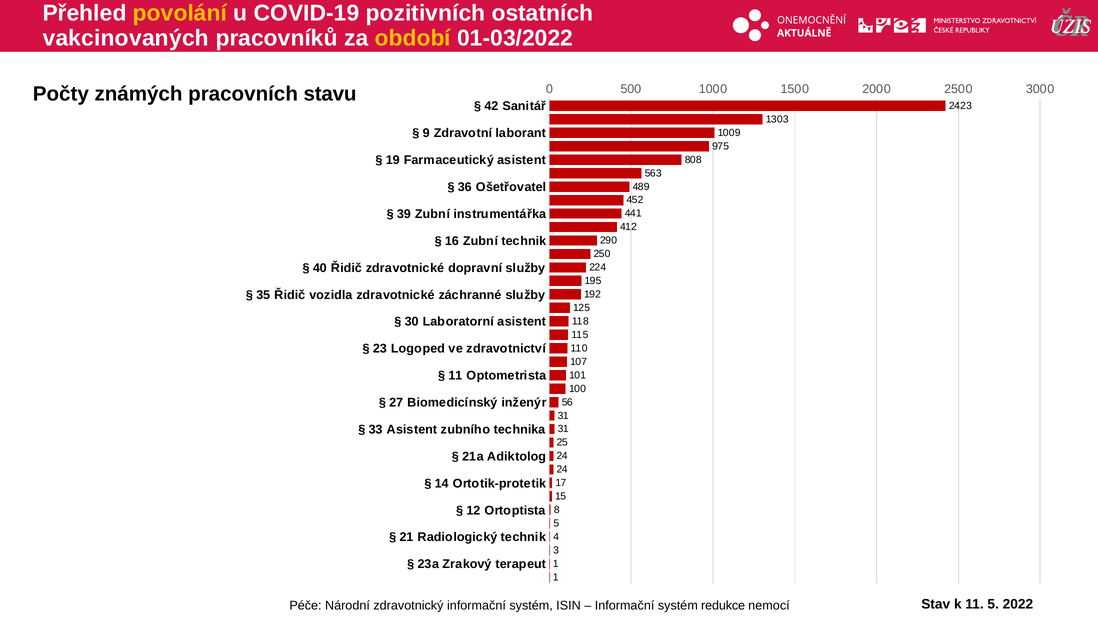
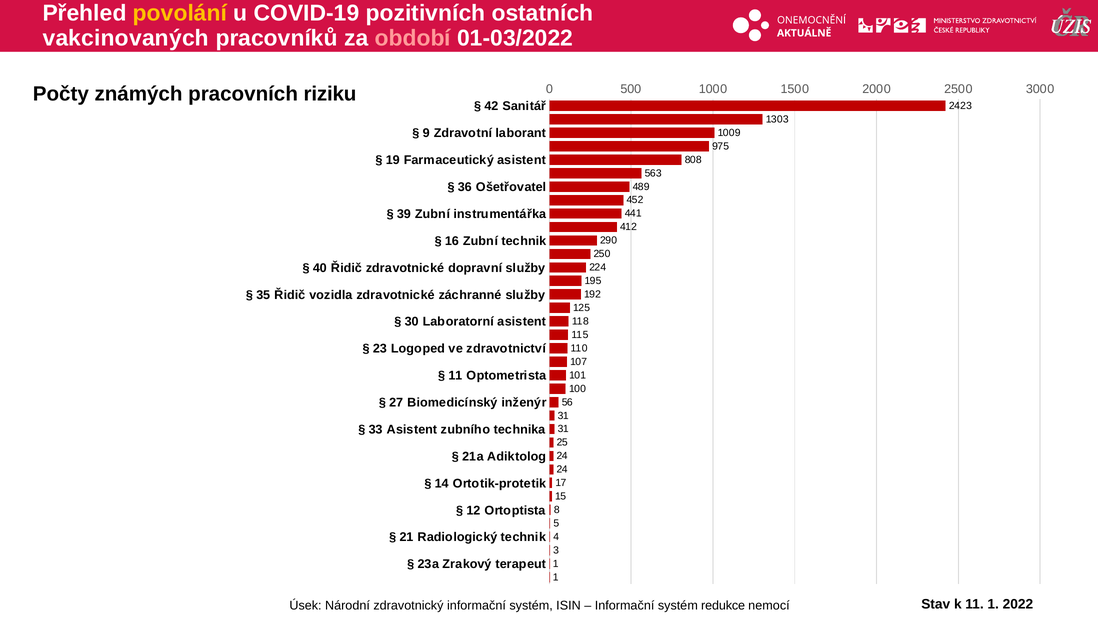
období colour: yellow -> pink
stavu: stavu -> riziku
11 5: 5 -> 1
Péče: Péče -> Úsek
